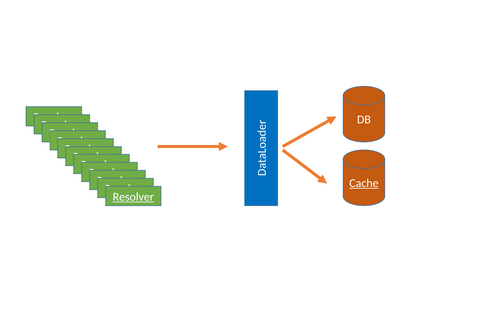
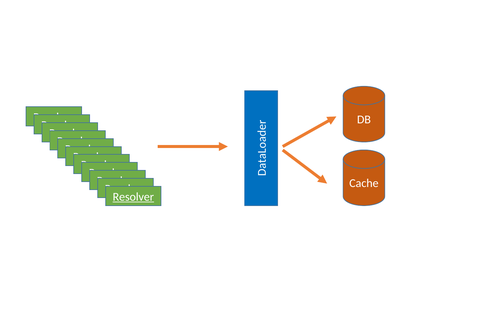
Cache underline: present -> none
